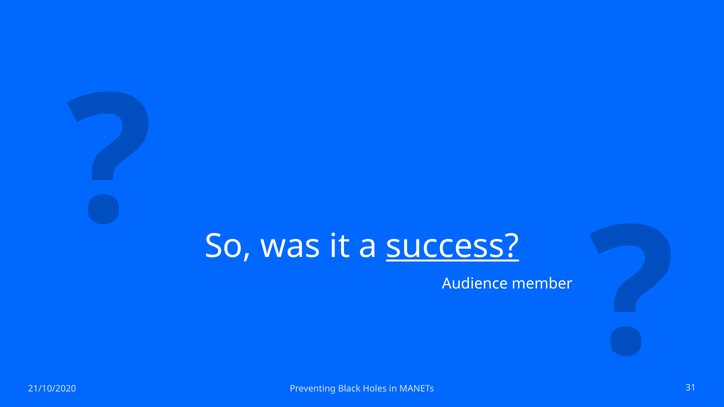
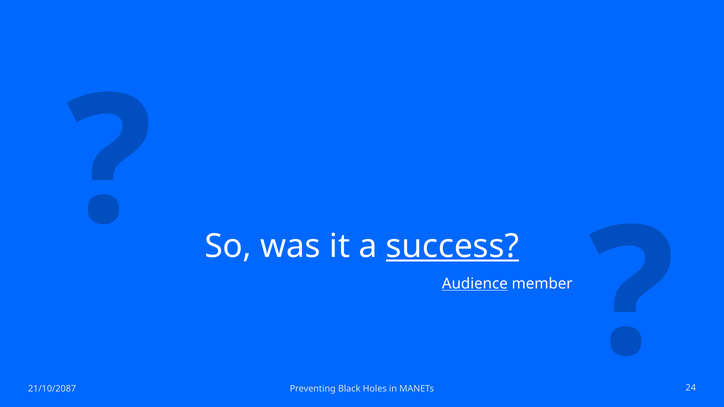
Audience underline: none -> present
21/10/2020: 21/10/2020 -> 21/10/2087
31: 31 -> 24
